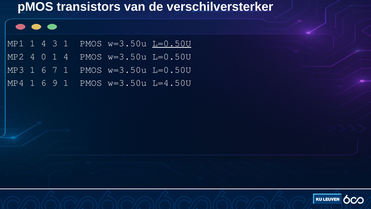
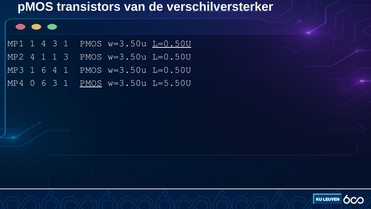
MP2 4 0: 0 -> 1
4 at (66, 56): 4 -> 3
6 7: 7 -> 4
MP4 1: 1 -> 0
6 9: 9 -> 3
PMOS at (91, 83) underline: none -> present
L=4.50U: L=4.50U -> L=5.50U
